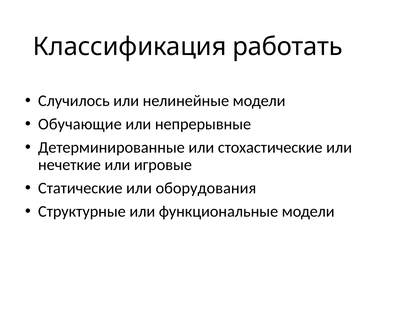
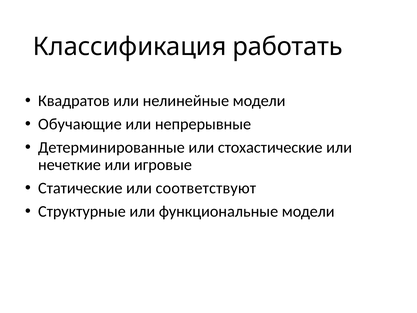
Случилось: Случилось -> Квадратов
оборудования: оборудования -> соответствуют
